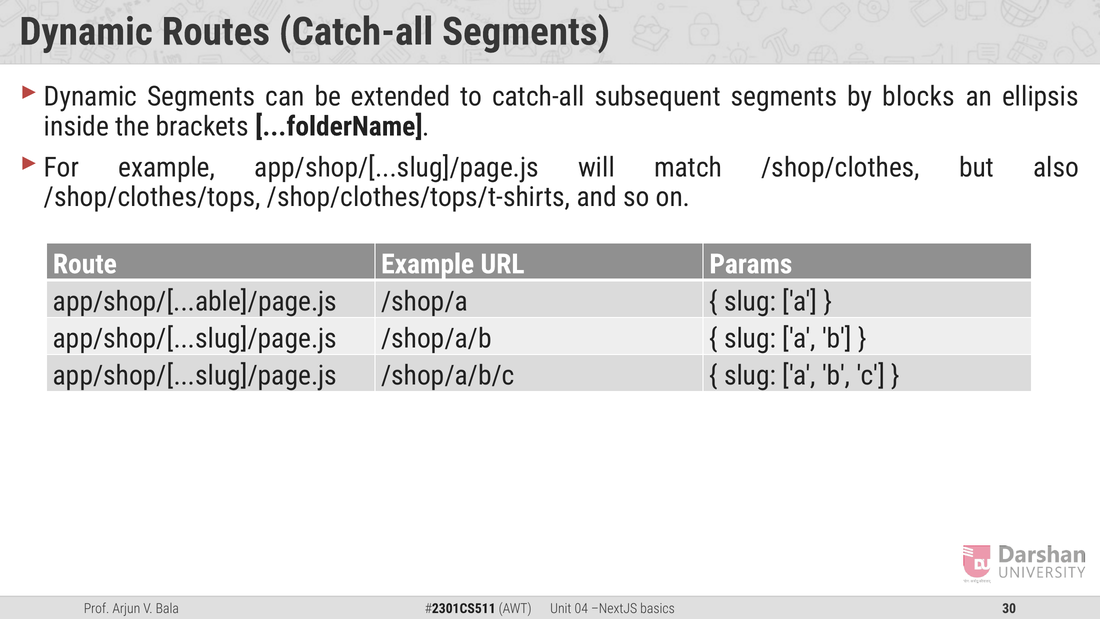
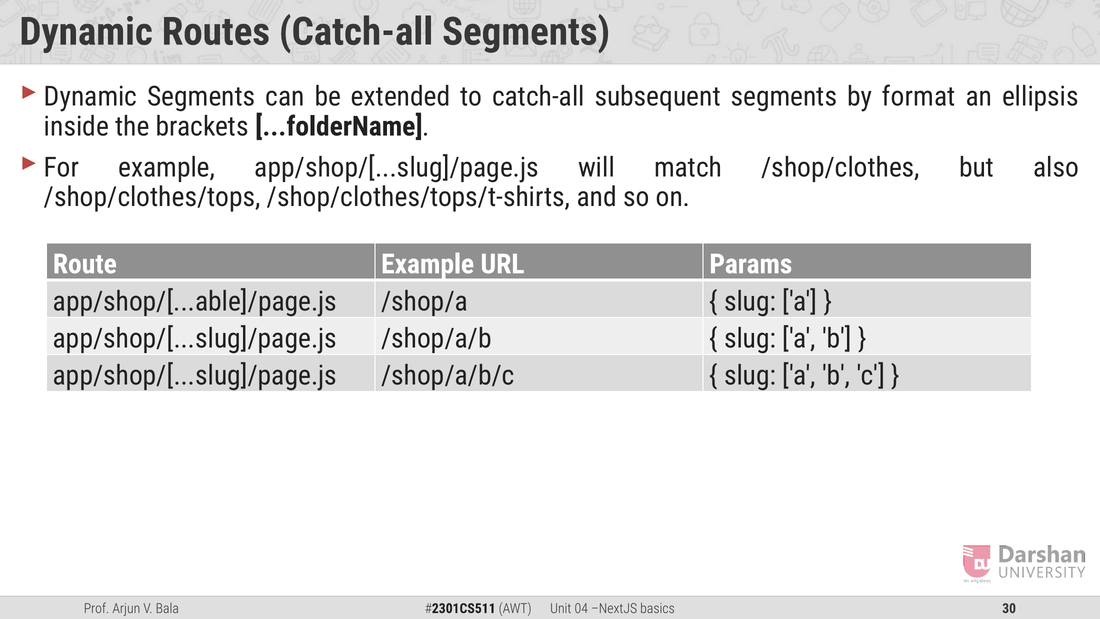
blocks: blocks -> format
